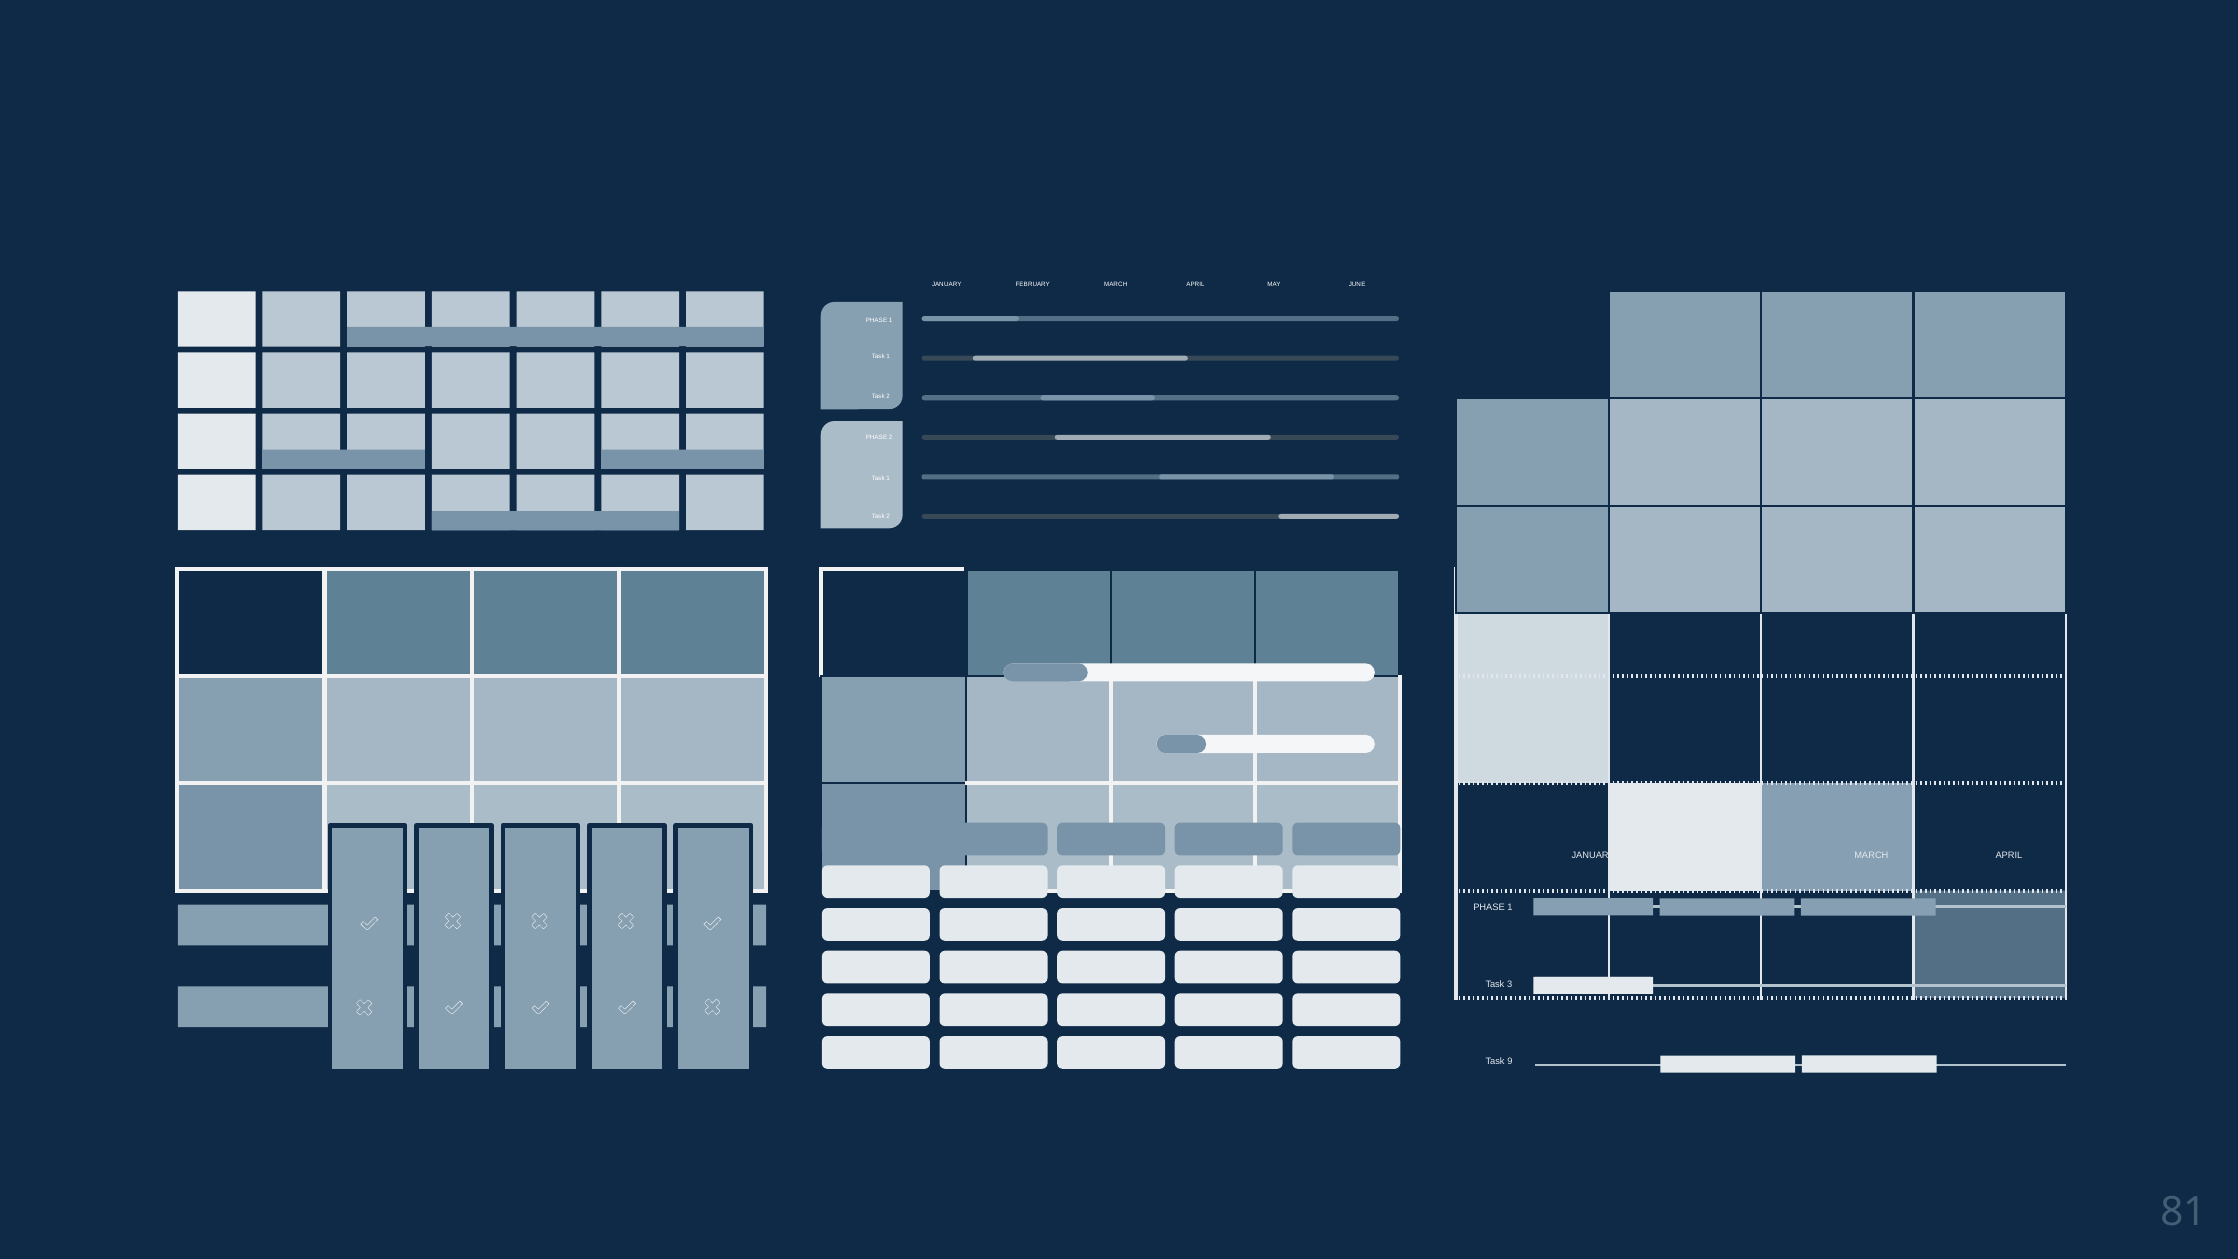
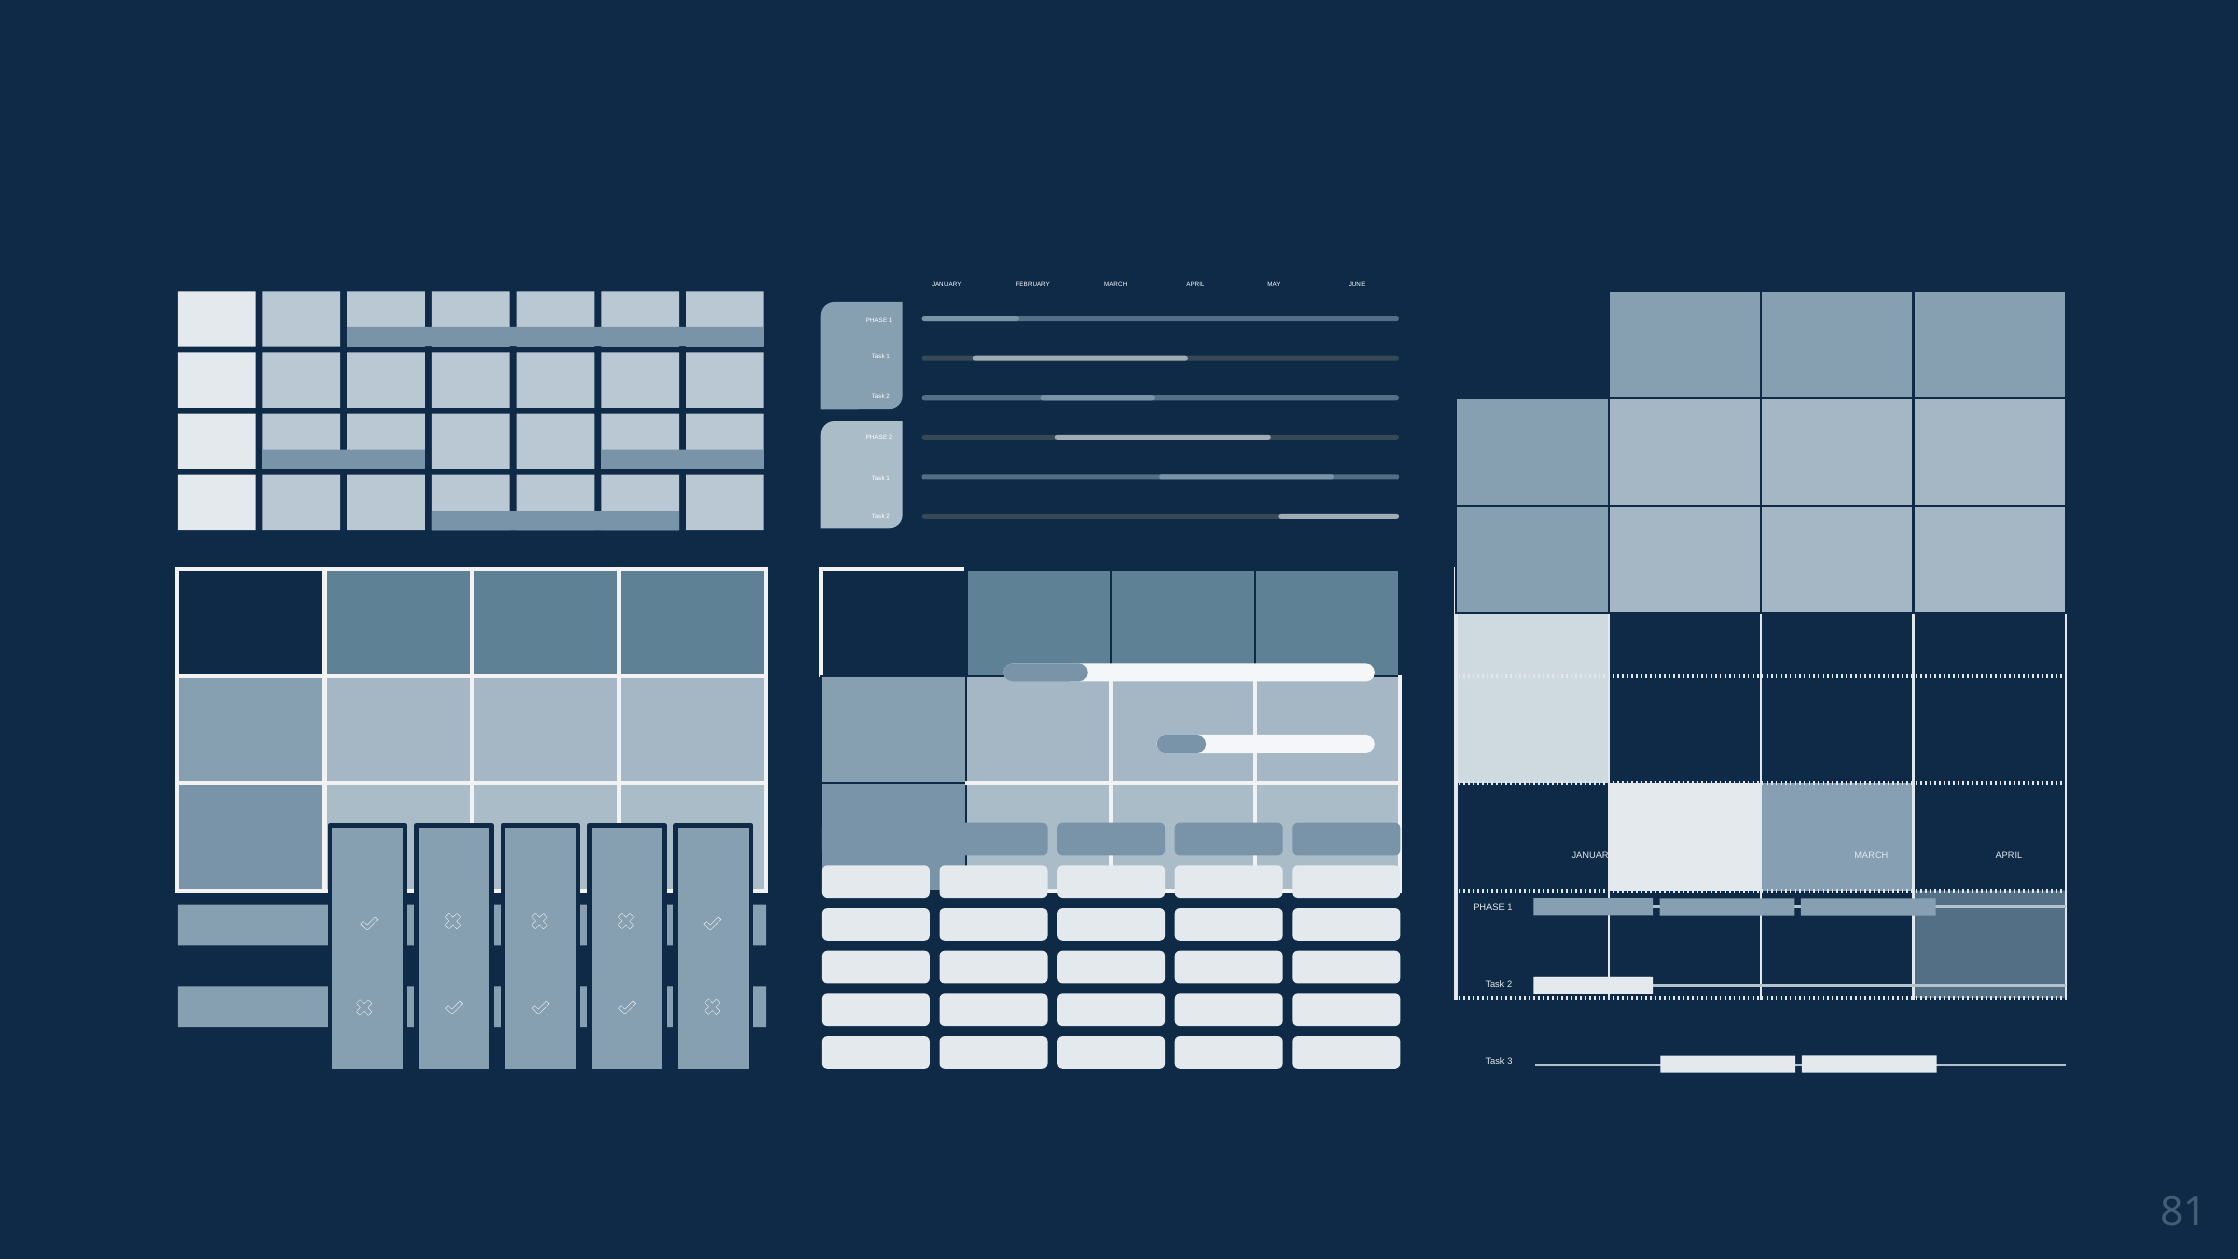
3 at (1510, 985): 3 -> 2
9: 9 -> 3
